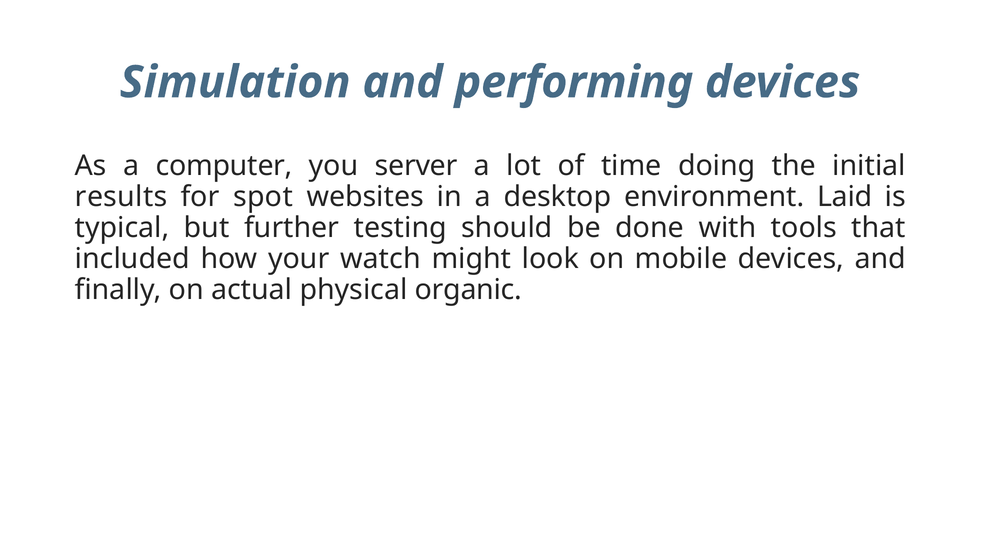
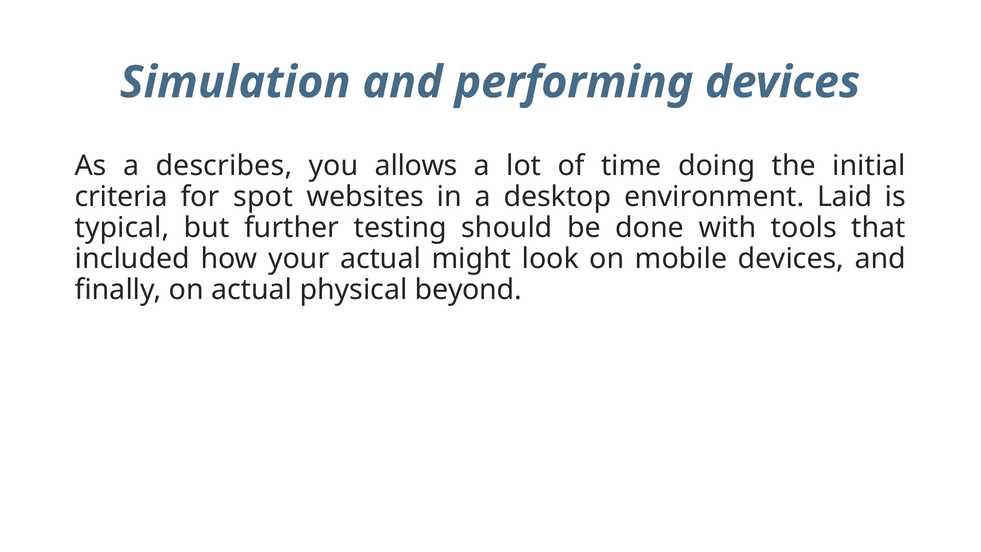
computer: computer -> describes
server: server -> allows
results: results -> criteria
your watch: watch -> actual
organic: organic -> beyond
